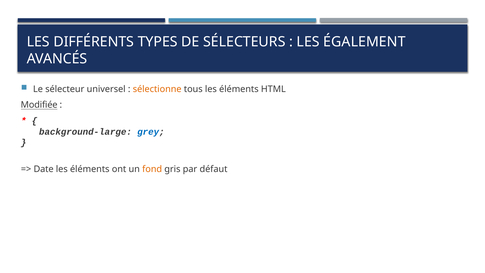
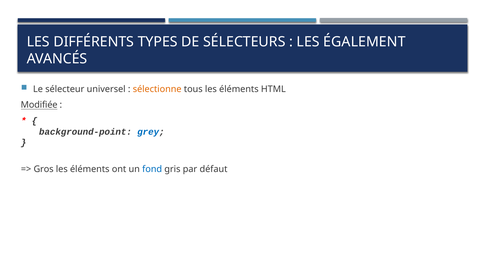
background-large: background-large -> background-point
Date: Date -> Gros
fond colour: orange -> blue
